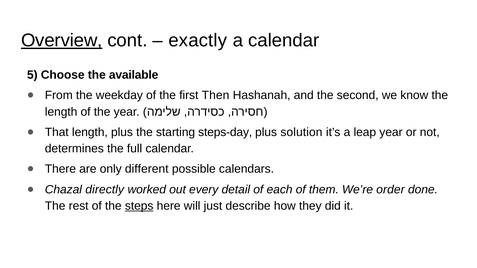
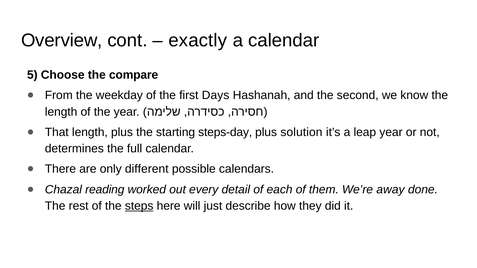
Overview underline: present -> none
available: available -> compare
Then: Then -> Days
directly: directly -> reading
order: order -> away
